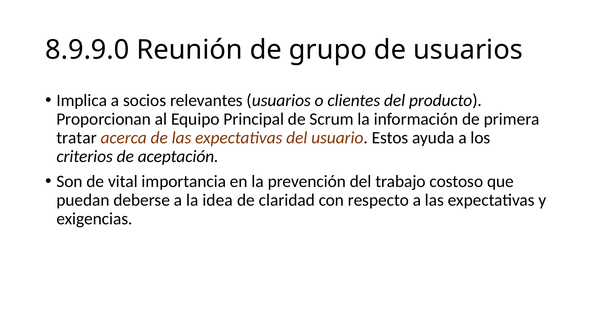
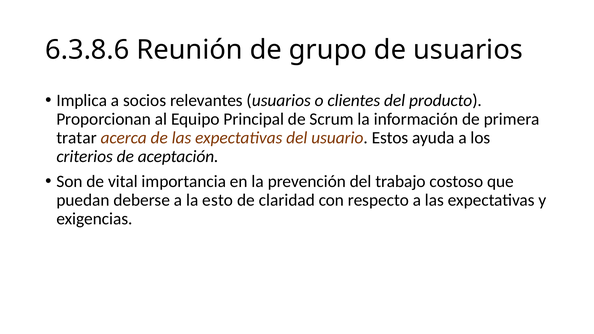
8.9.9.0: 8.9.9.0 -> 6.3.8.6
idea: idea -> esto
